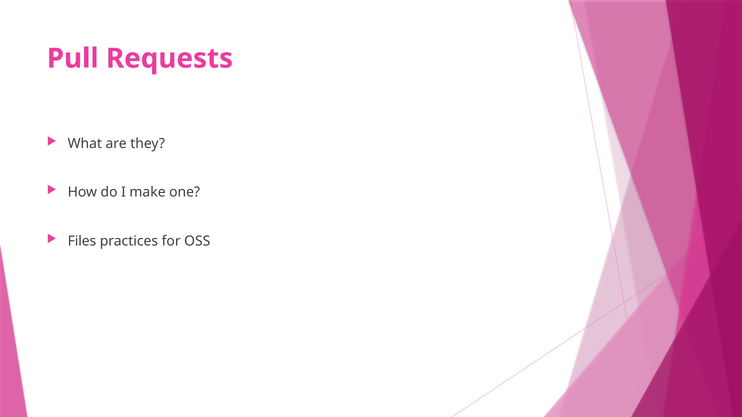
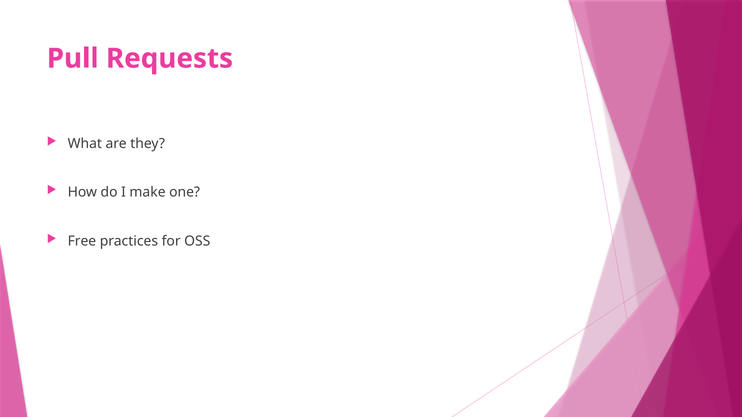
Files: Files -> Free
